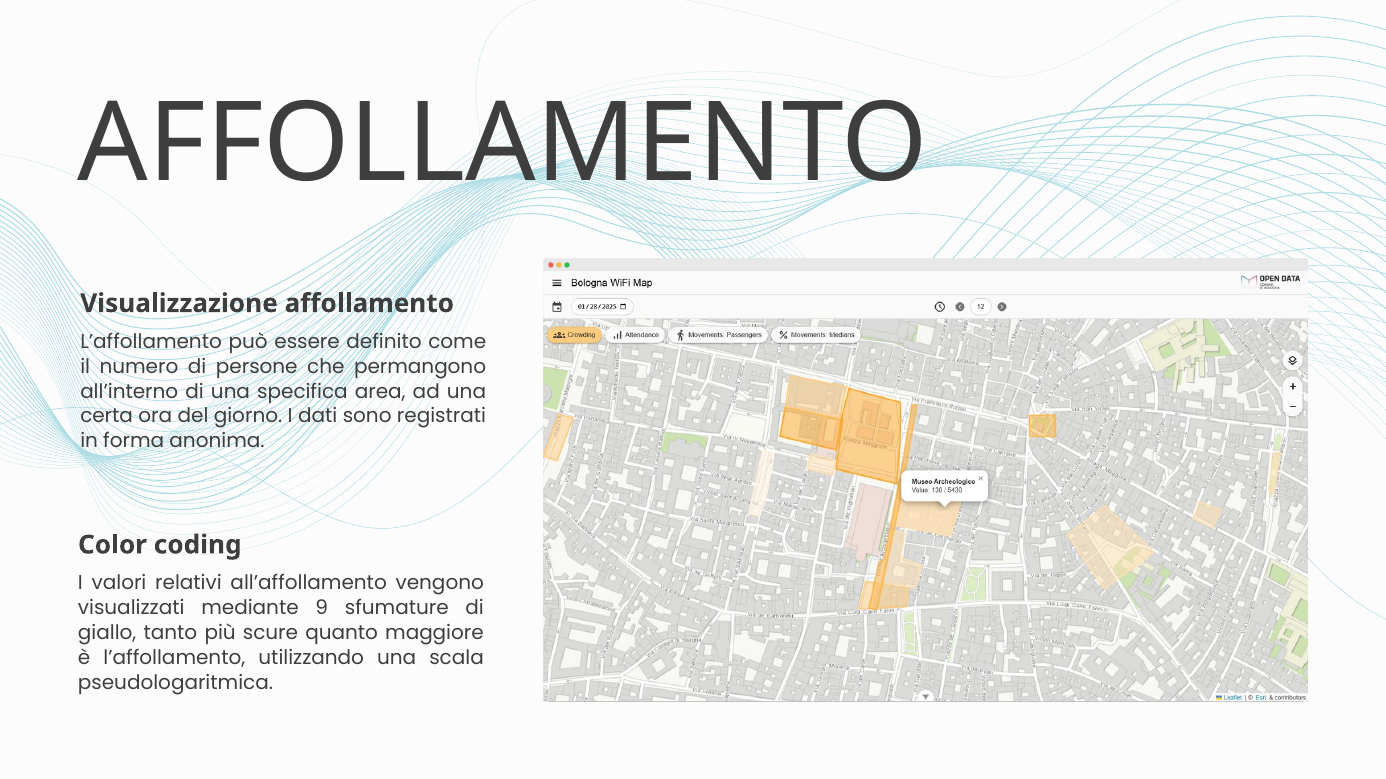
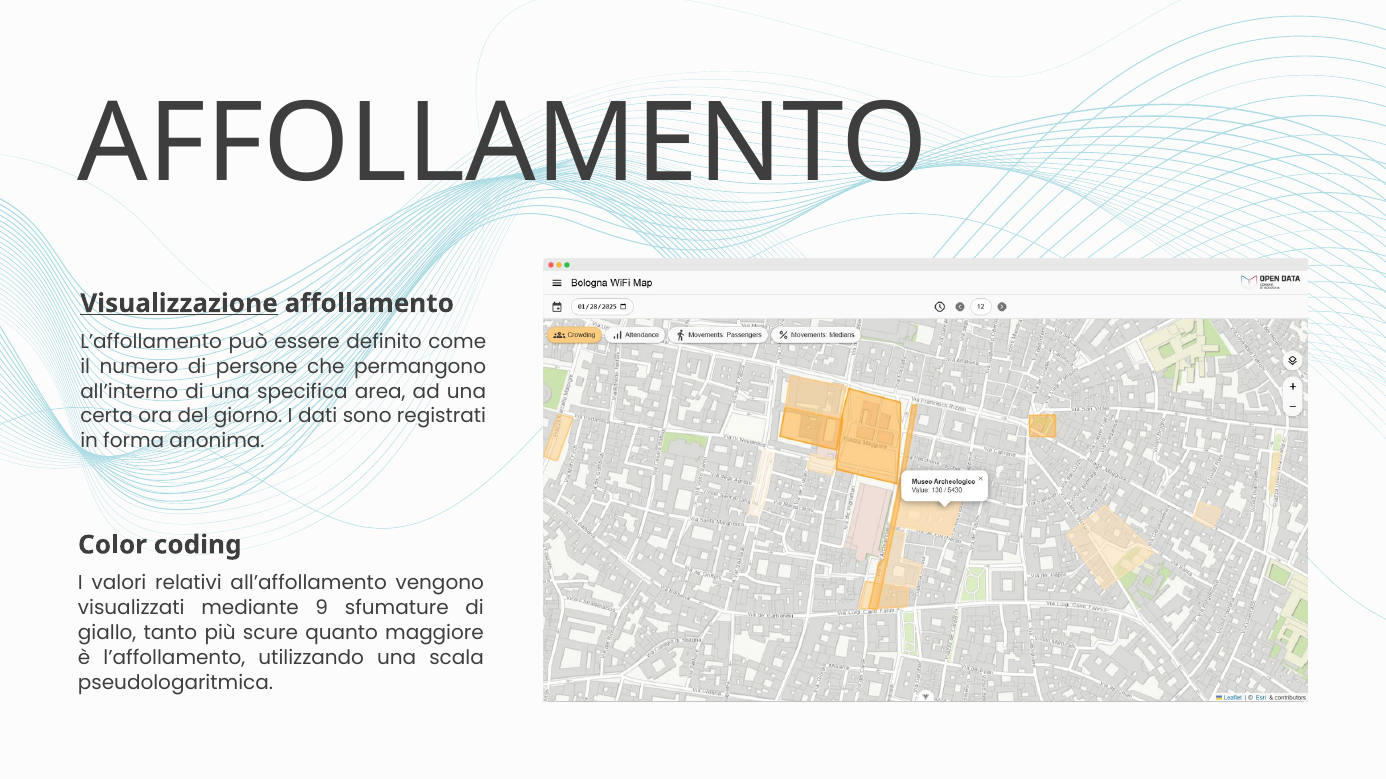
Visualizzazione underline: none -> present
